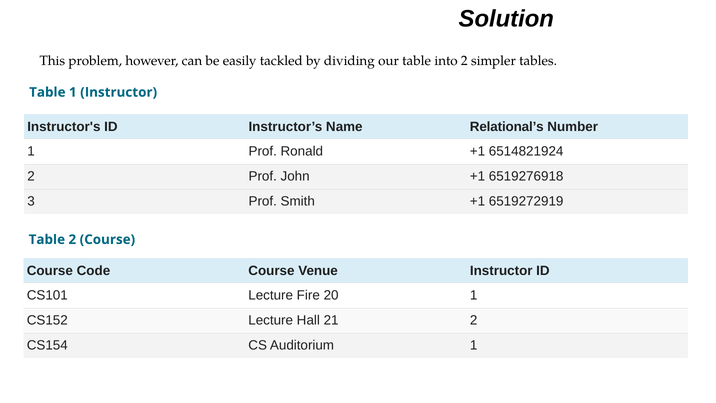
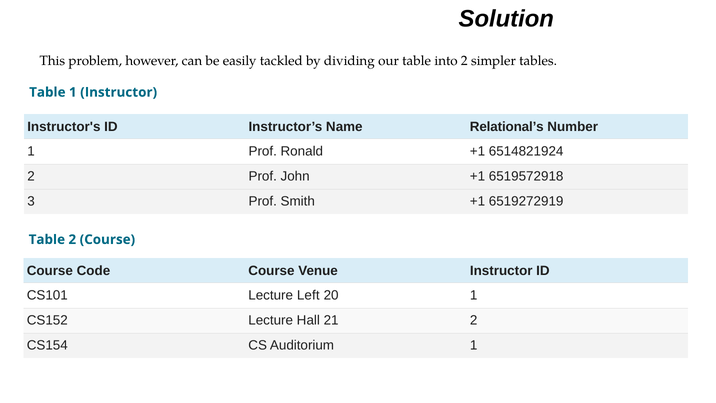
6519276918: 6519276918 -> 6519572918
Fire: Fire -> Left
